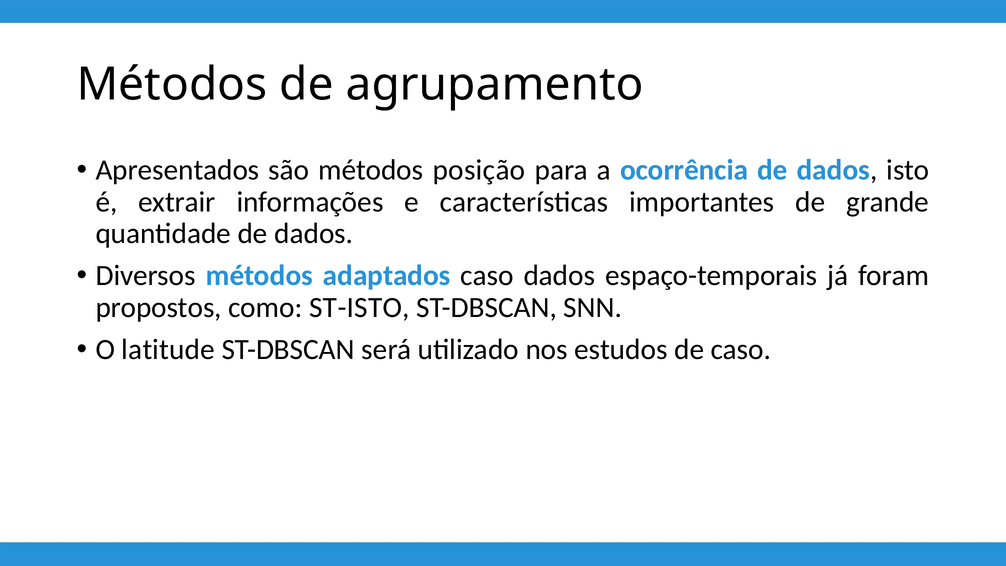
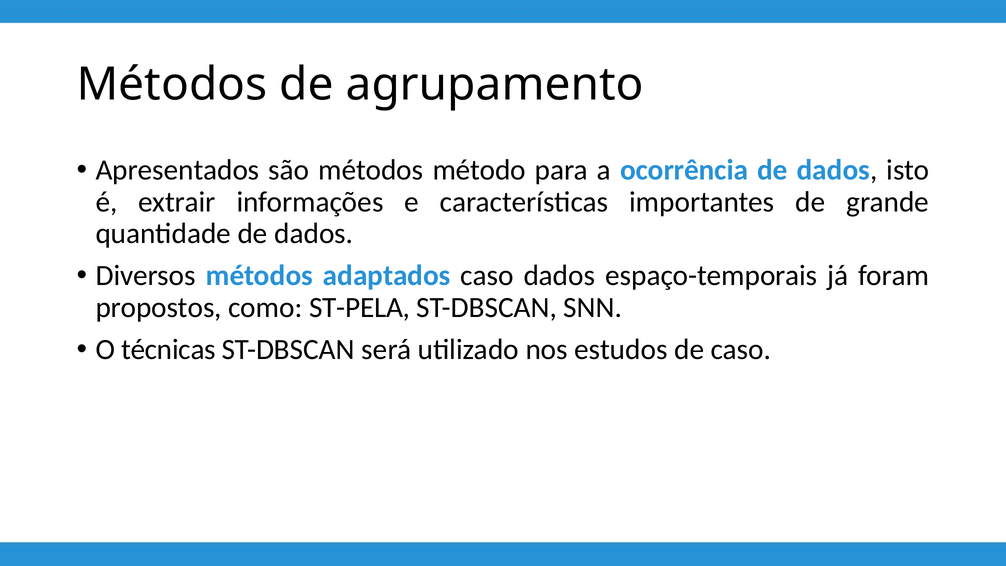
posição: posição -> método
ST-ISTO: ST-ISTO -> ST-PELA
latitude: latitude -> técnicas
